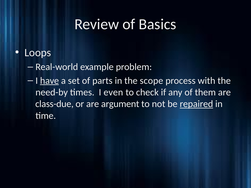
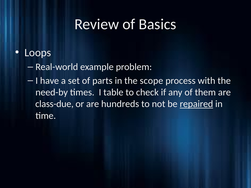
have underline: present -> none
even: even -> table
argument: argument -> hundreds
